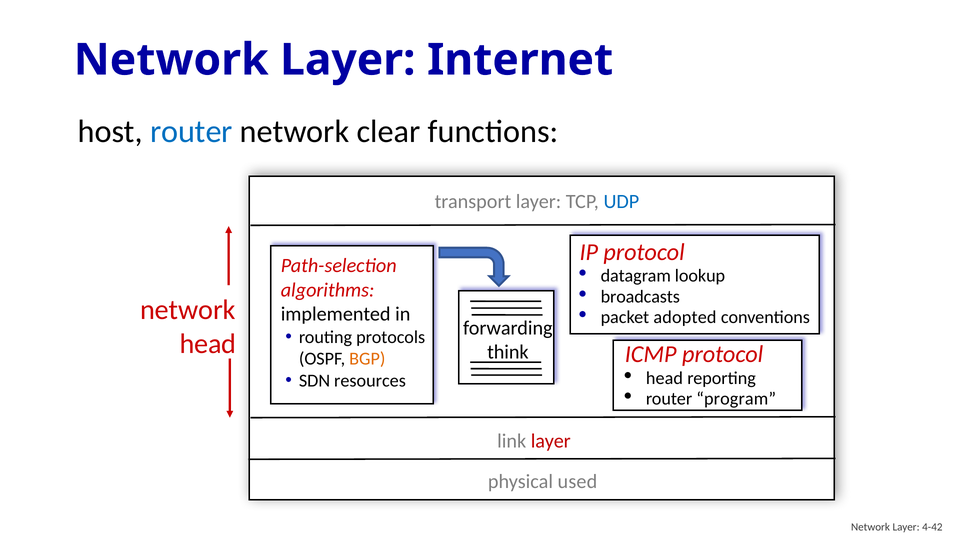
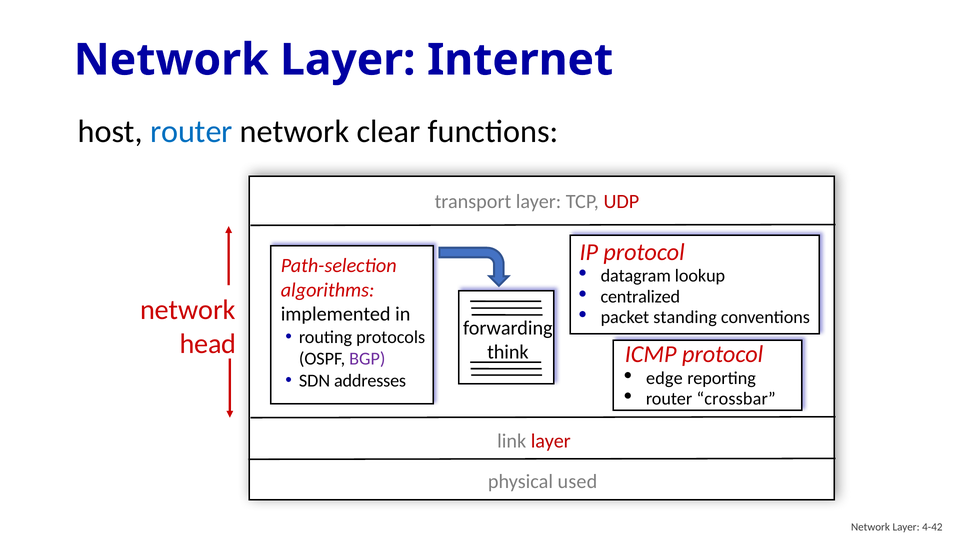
UDP colour: blue -> red
broadcasts: broadcasts -> centralized
adopted: adopted -> standing
BGP colour: orange -> purple
head at (664, 378): head -> edge
resources: resources -> addresses
program: program -> crossbar
